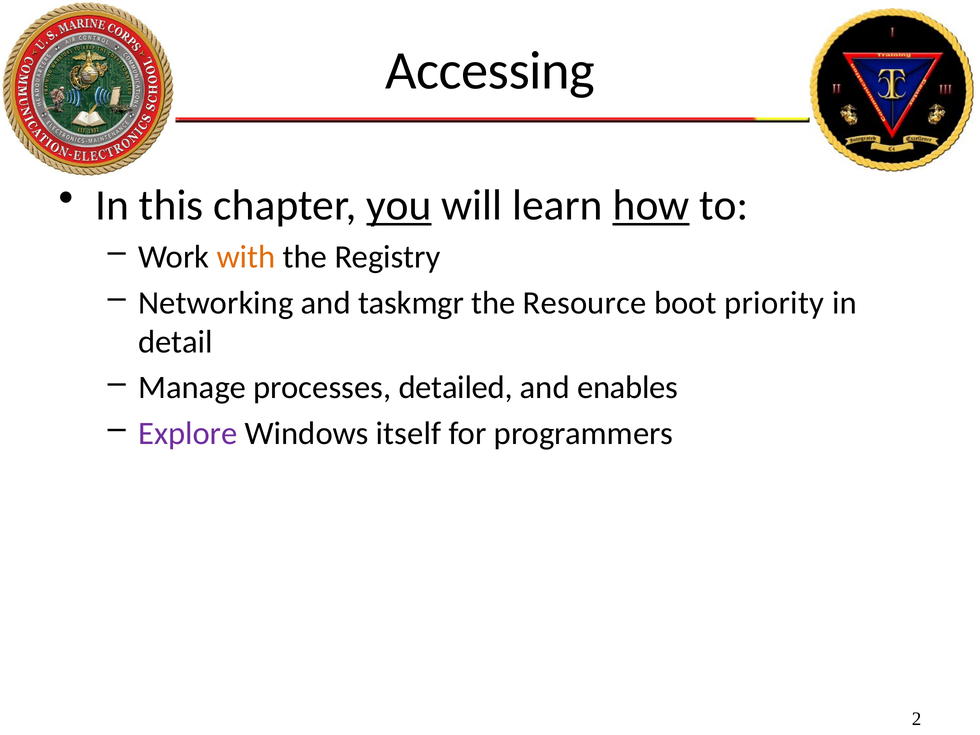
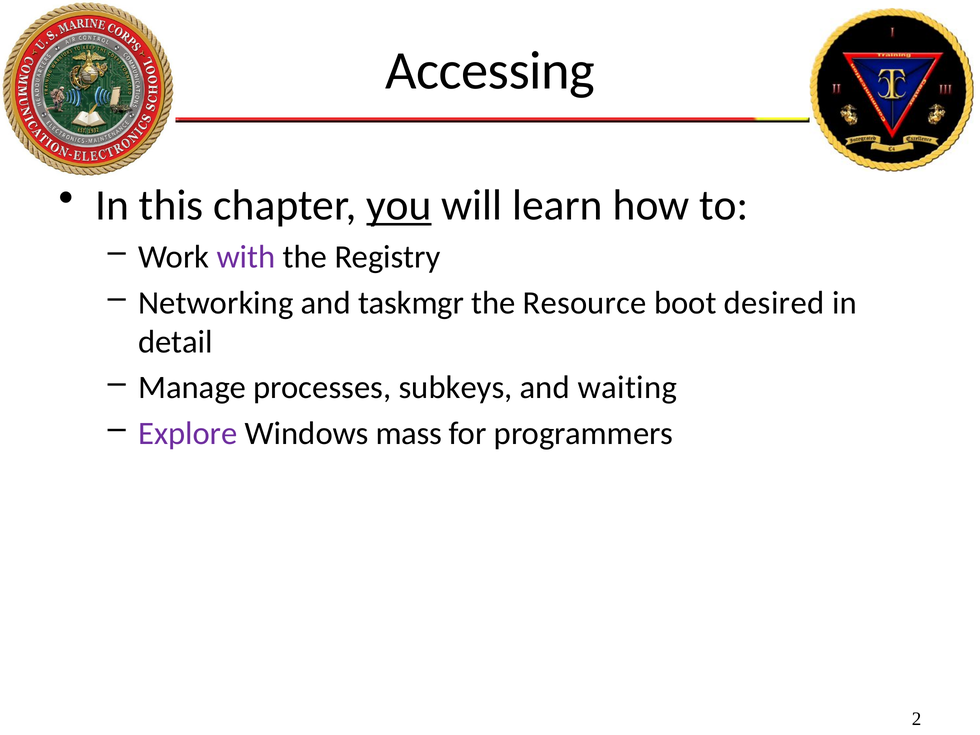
how underline: present -> none
with colour: orange -> purple
priority: priority -> desired
detailed: detailed -> subkeys
enables: enables -> waiting
itself: itself -> mass
